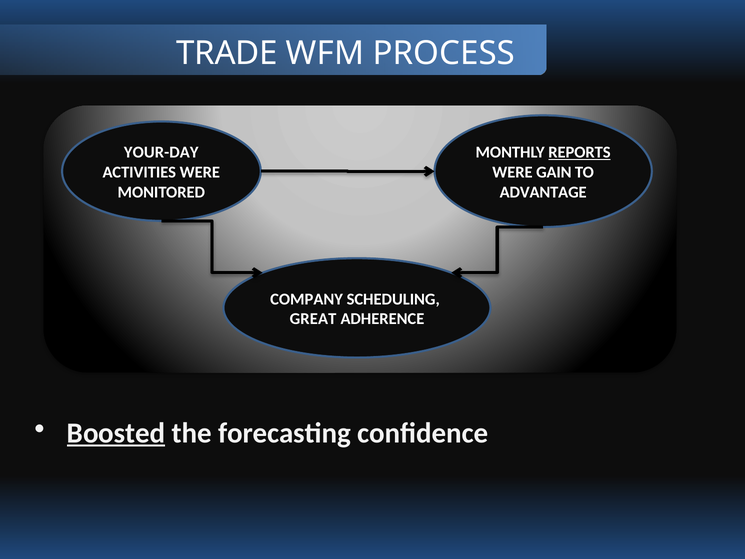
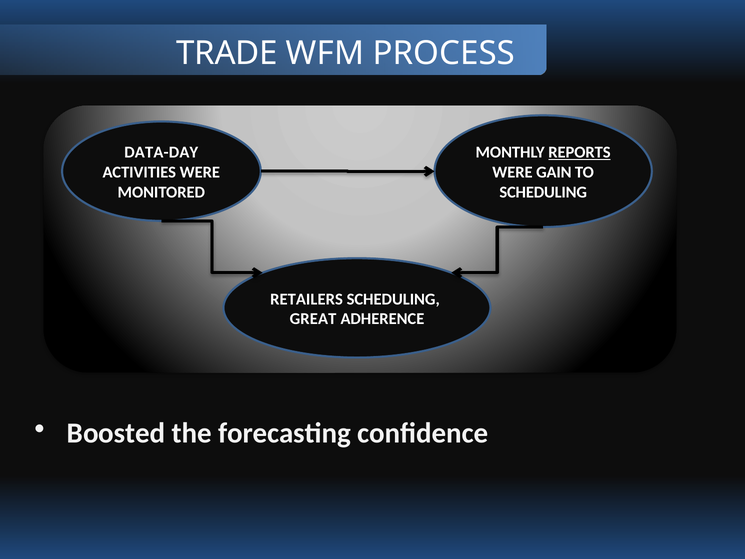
YOUR-DAY: YOUR-DAY -> DATA-DAY
ADVANTAGE at (543, 192): ADVANTAGE -> SCHEDULING
COMPANY: COMPANY -> RETAILERS
Boosted underline: present -> none
